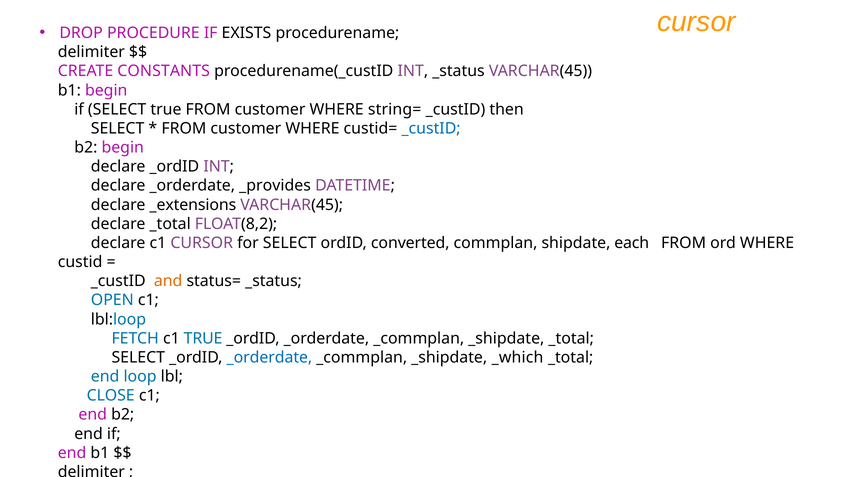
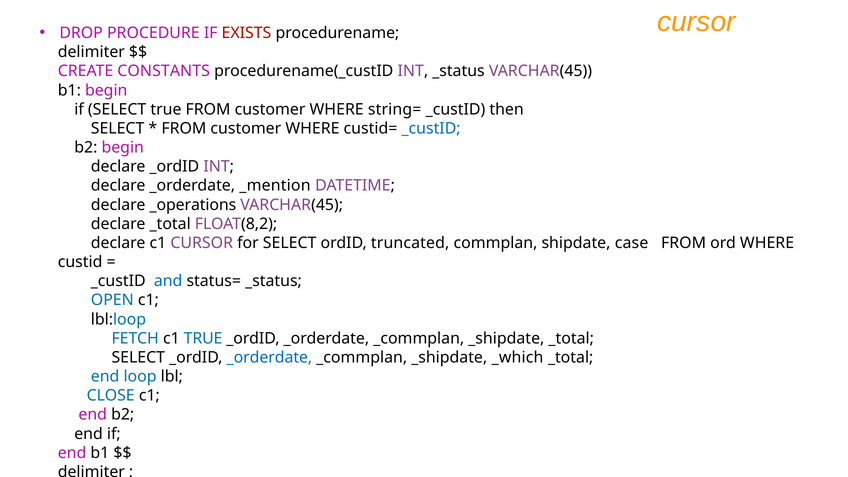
EXISTS colour: black -> red
_provides: _provides -> _mention
_extensions: _extensions -> _operations
converted: converted -> truncated
each: each -> case
and colour: orange -> blue
